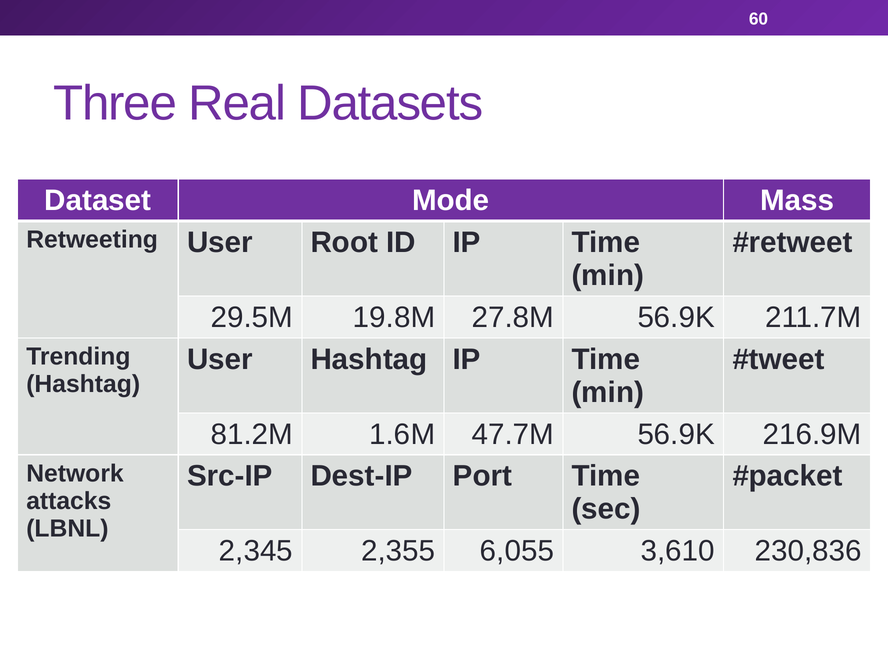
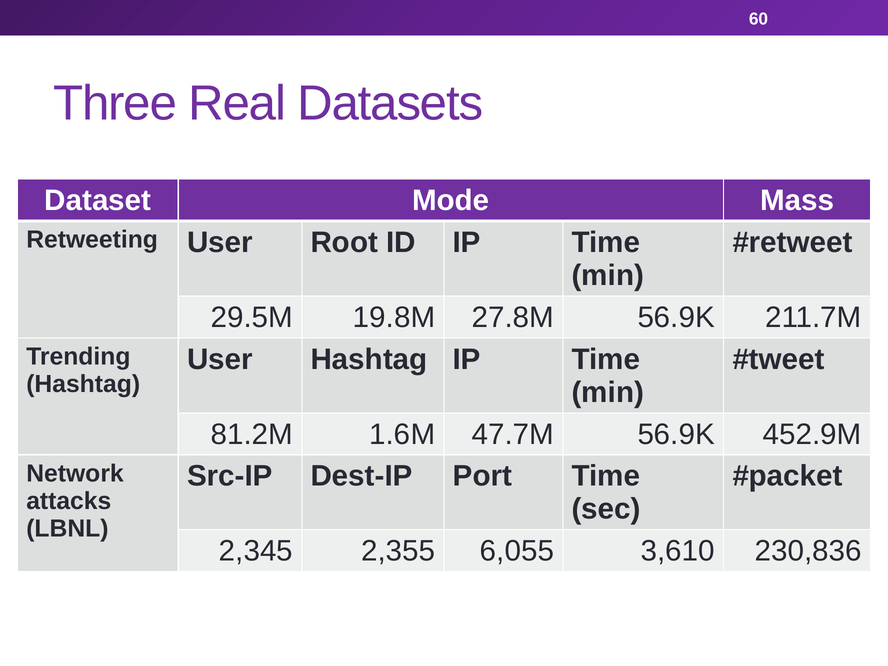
216.9M: 216.9M -> 452.9M
